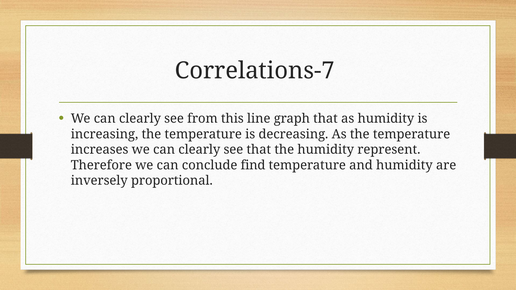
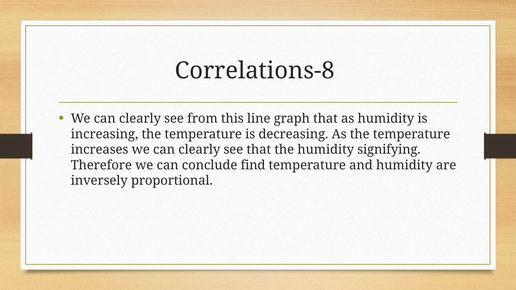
Correlations-7: Correlations-7 -> Correlations-8
represent: represent -> signifying
